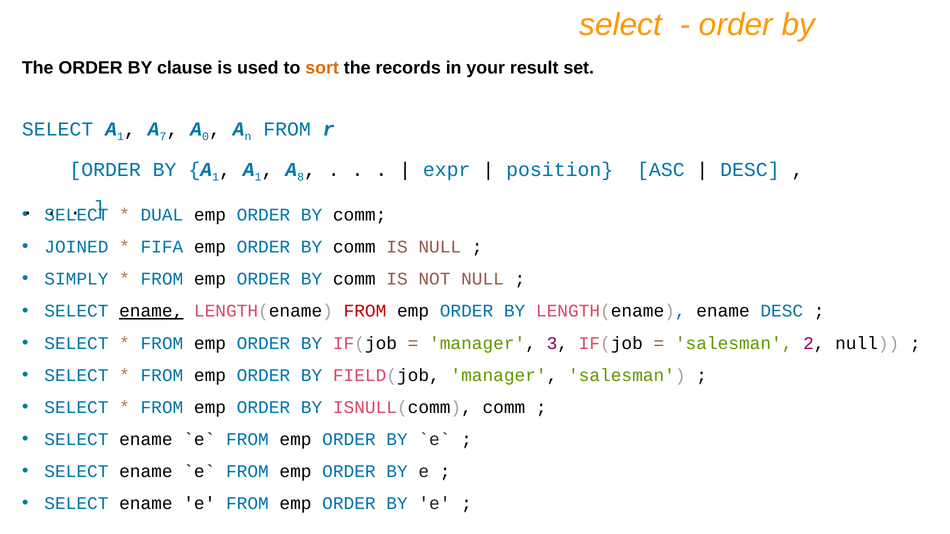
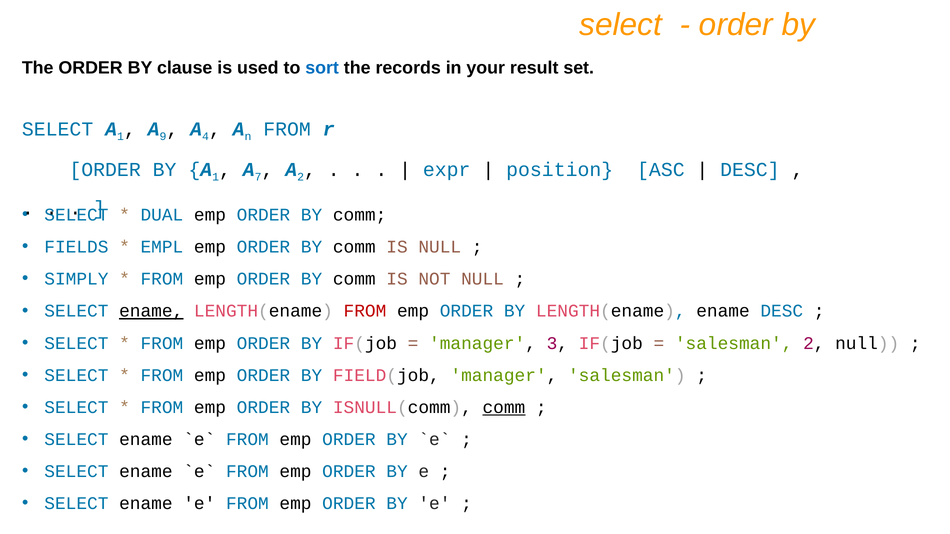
sort colour: orange -> blue
7: 7 -> 9
0: 0 -> 4
1 at (258, 177): 1 -> 7
8 at (301, 177): 8 -> 2
JOINED: JOINED -> FIELDS
FIFA: FIFA -> EMPL
comm at (504, 408) underline: none -> present
